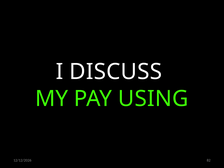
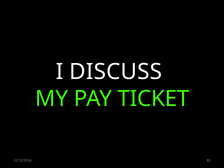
USING: USING -> TICKET
